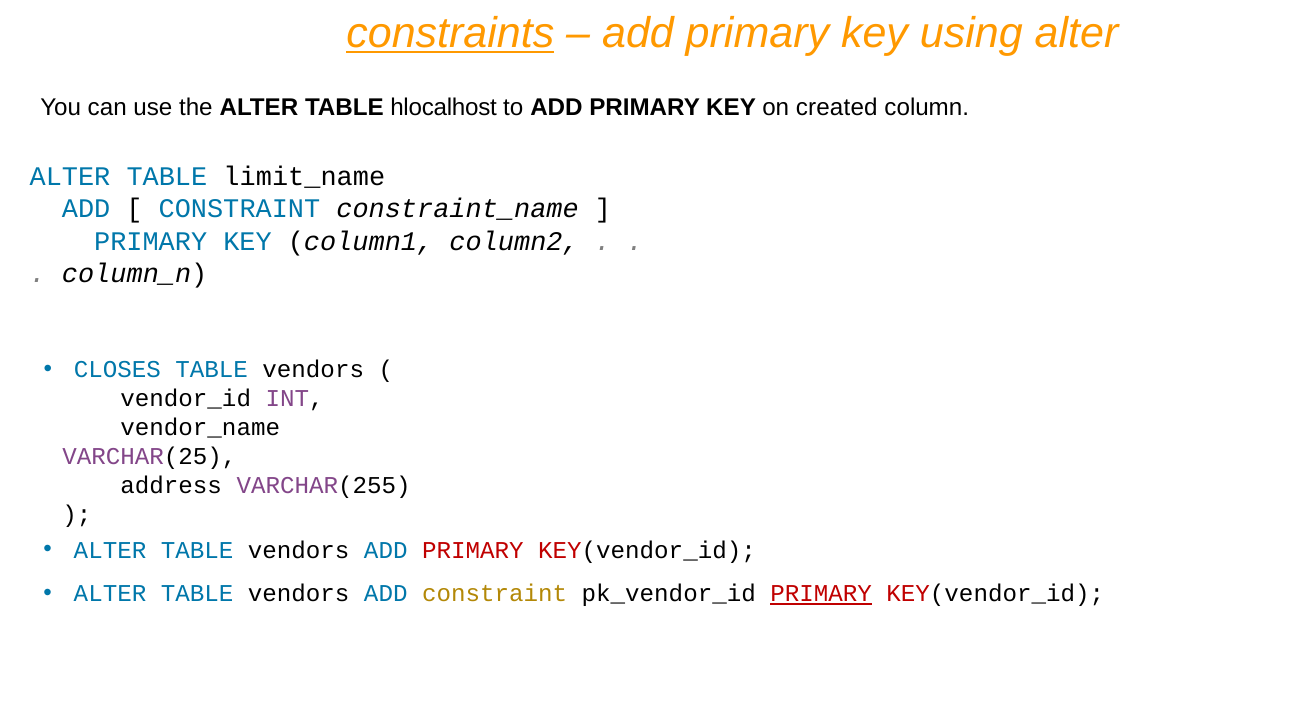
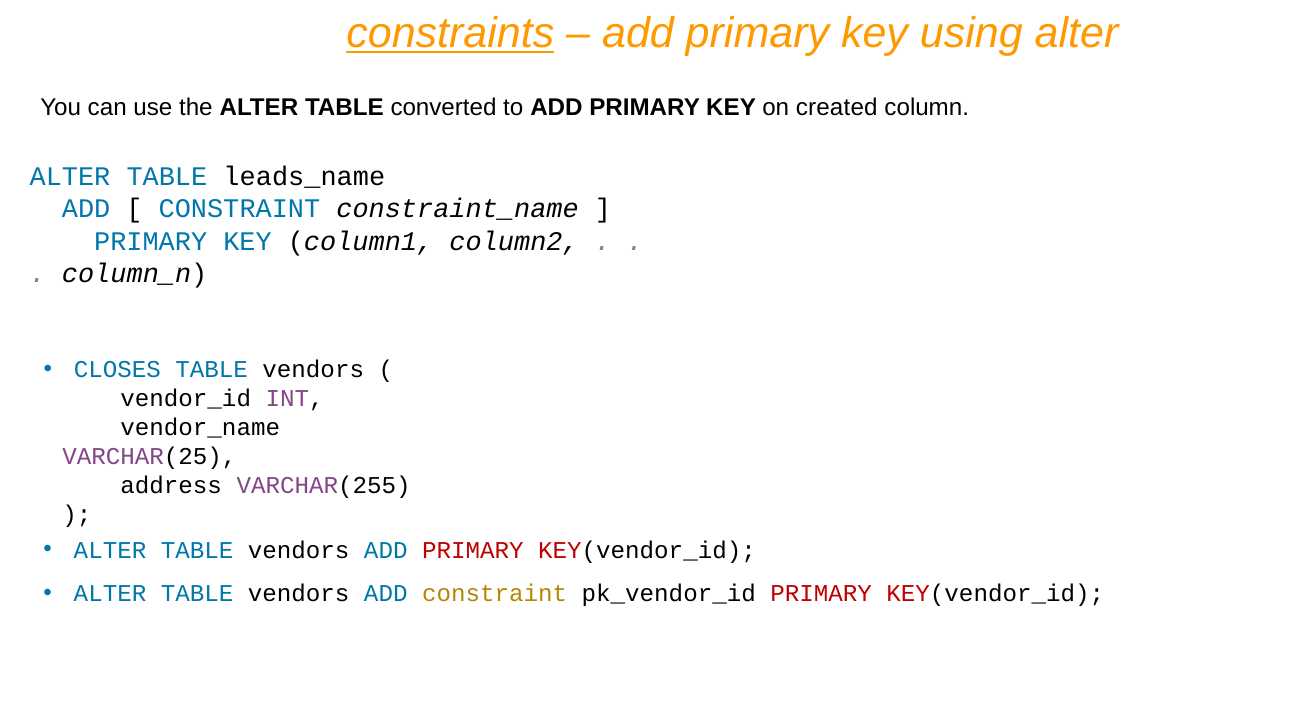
hlocalhost: hlocalhost -> converted
limit_name: limit_name -> leads_name
PRIMARY at (821, 594) underline: present -> none
